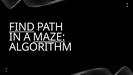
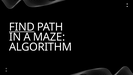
MAZE underline: present -> none
